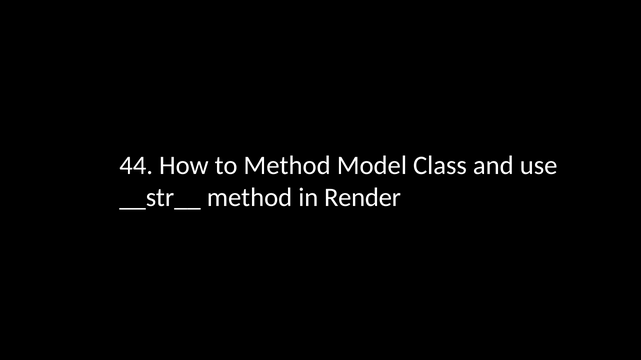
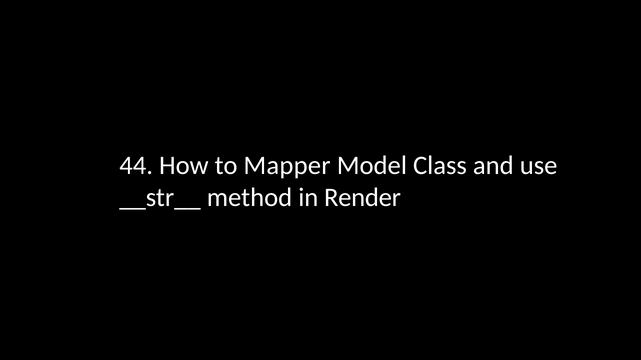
to Method: Method -> Mapper
